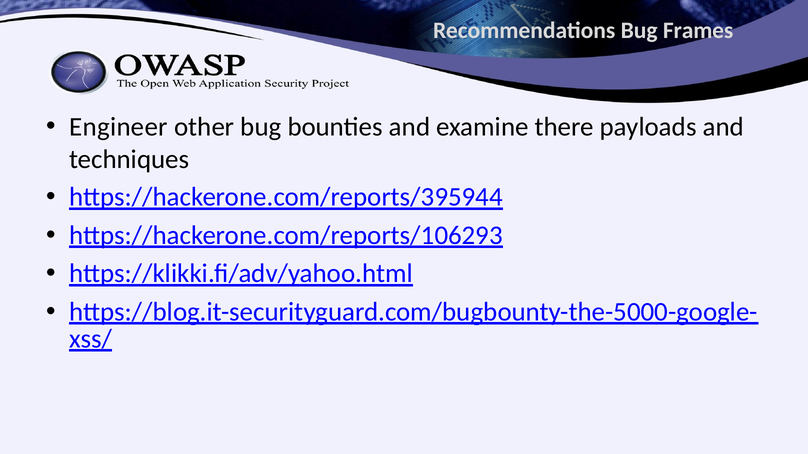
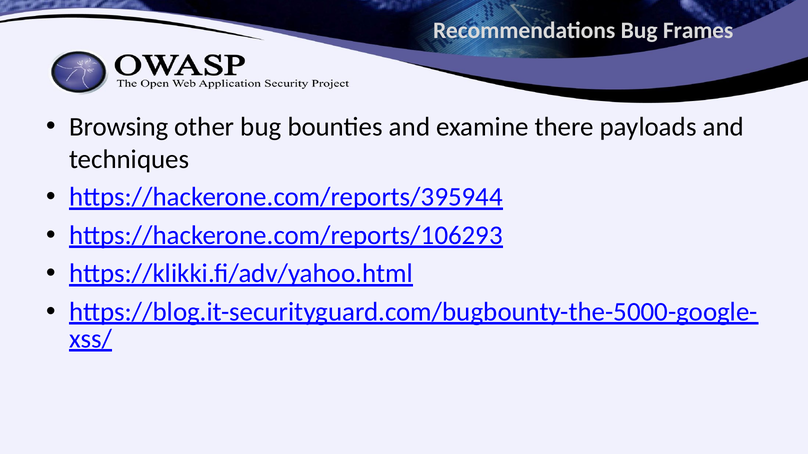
Engineer: Engineer -> Browsing
